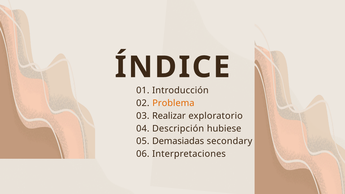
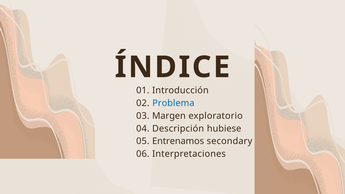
Problema colour: orange -> blue
Realizar: Realizar -> Margen
Demasiadas: Demasiadas -> Entrenamos
